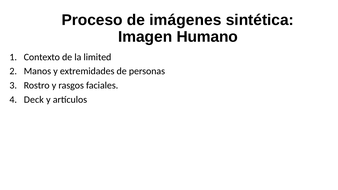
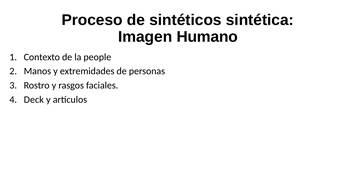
imágenes: imágenes -> sintéticos
limited: limited -> people
